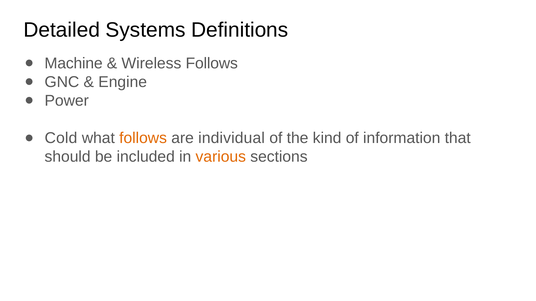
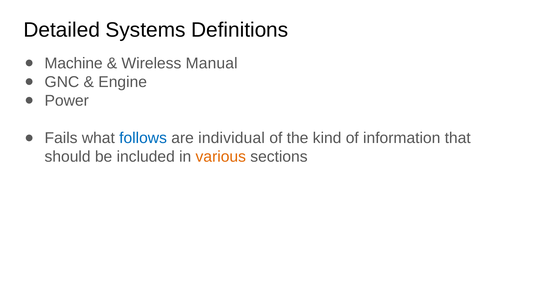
Wireless Follows: Follows -> Manual
Cold: Cold -> Fails
follows at (143, 138) colour: orange -> blue
